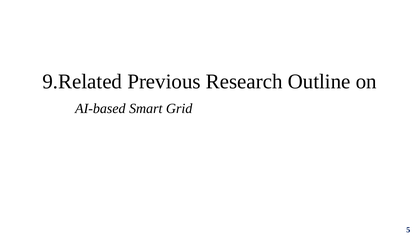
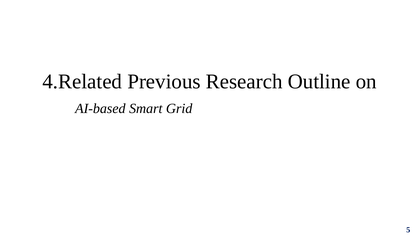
9.Related: 9.Related -> 4.Related
